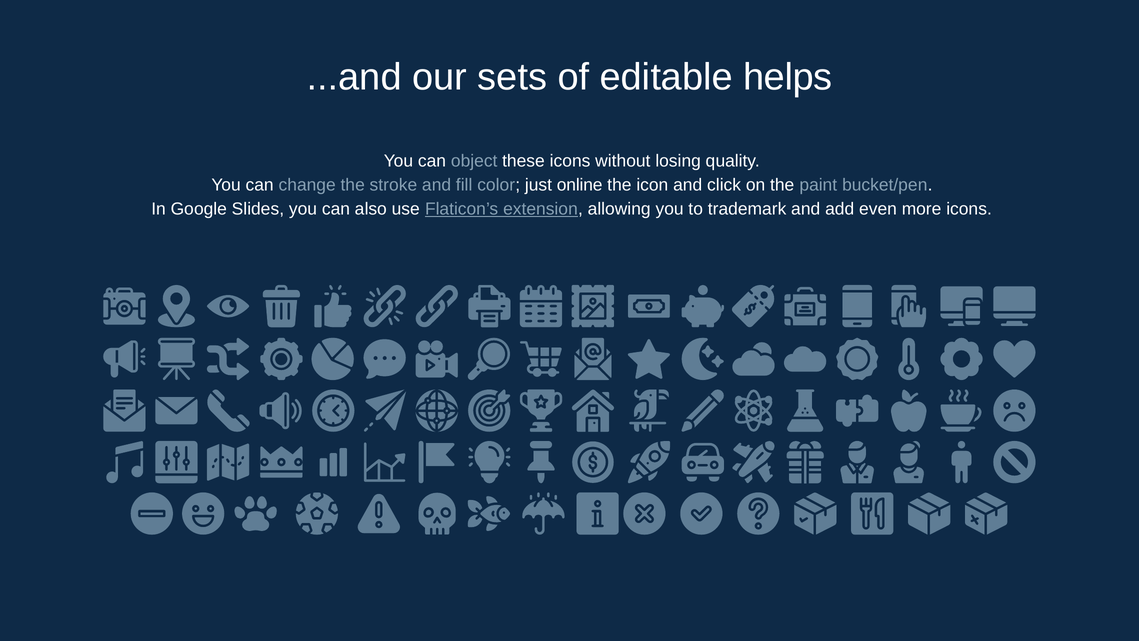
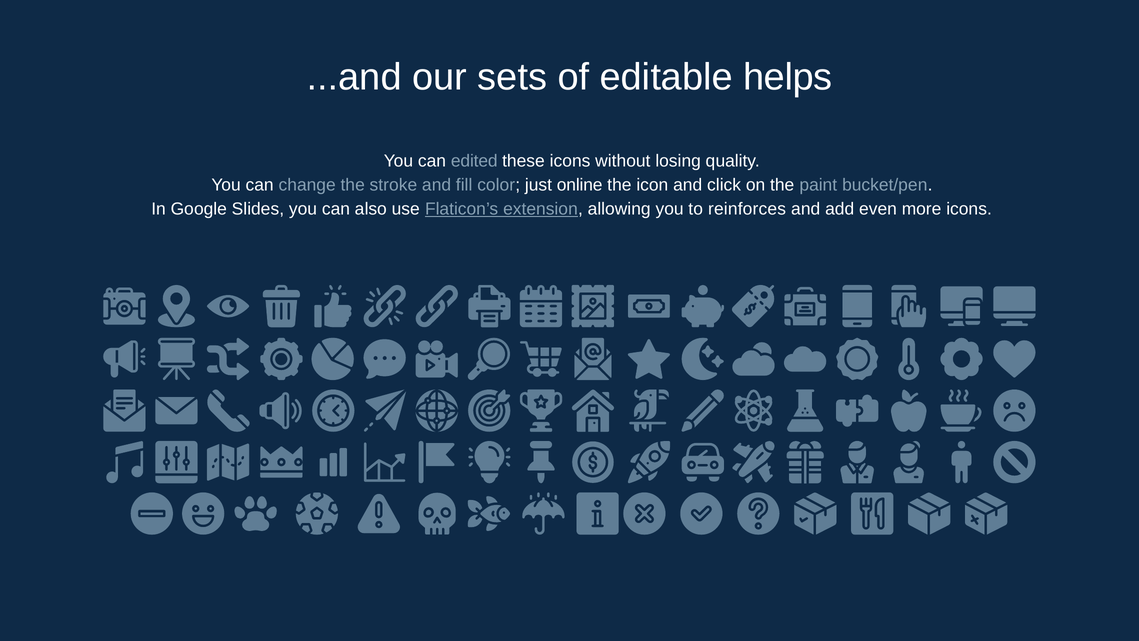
object: object -> edited
trademark: trademark -> reinforces
